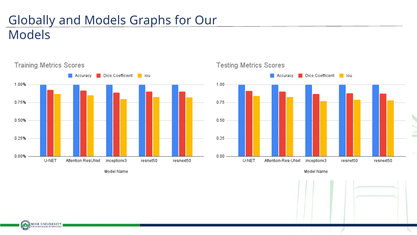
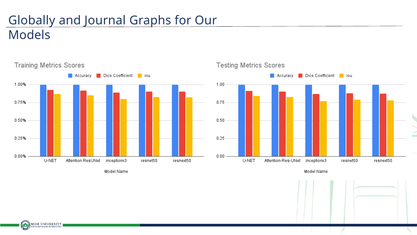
and Models: Models -> Journal
